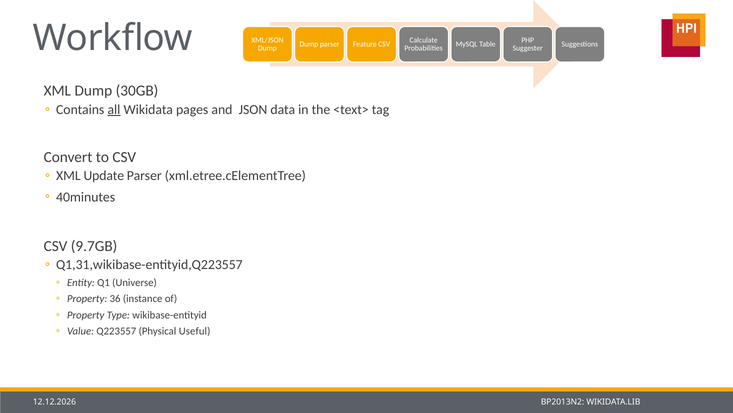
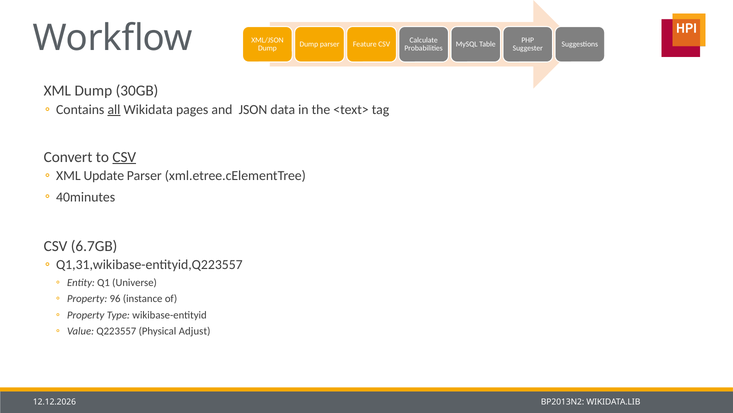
CSV at (124, 157) underline: none -> present
9.7GB: 9.7GB -> 6.7GB
36: 36 -> 96
Useful: Useful -> Adjust
